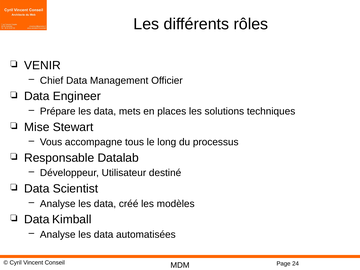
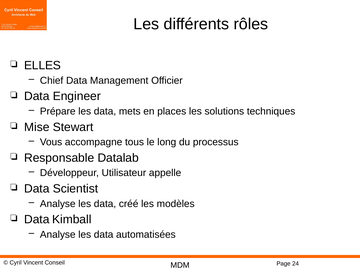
VENIR: VENIR -> ELLES
destiné: destiné -> appelle
